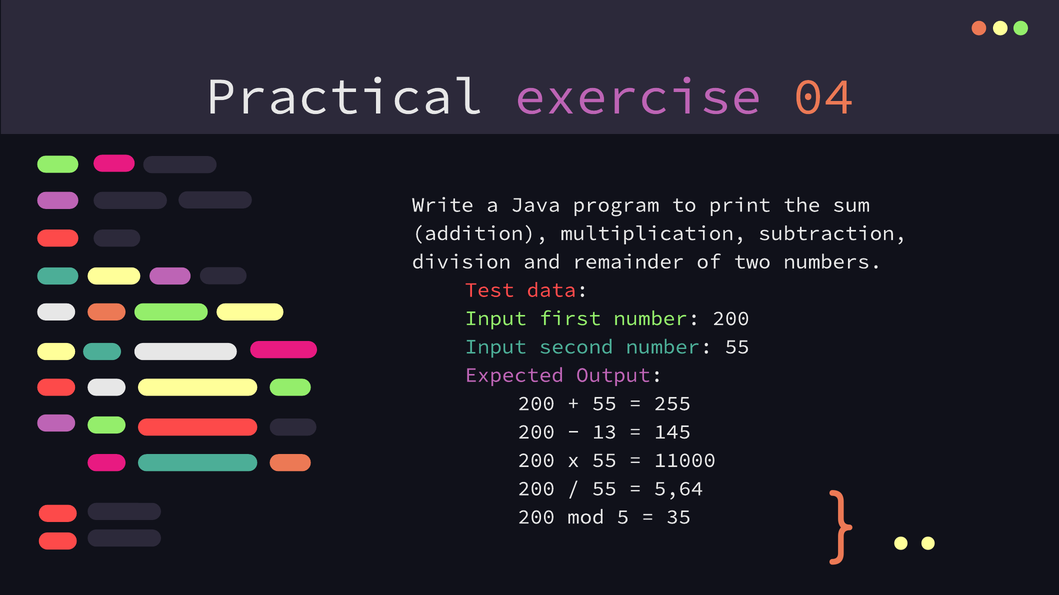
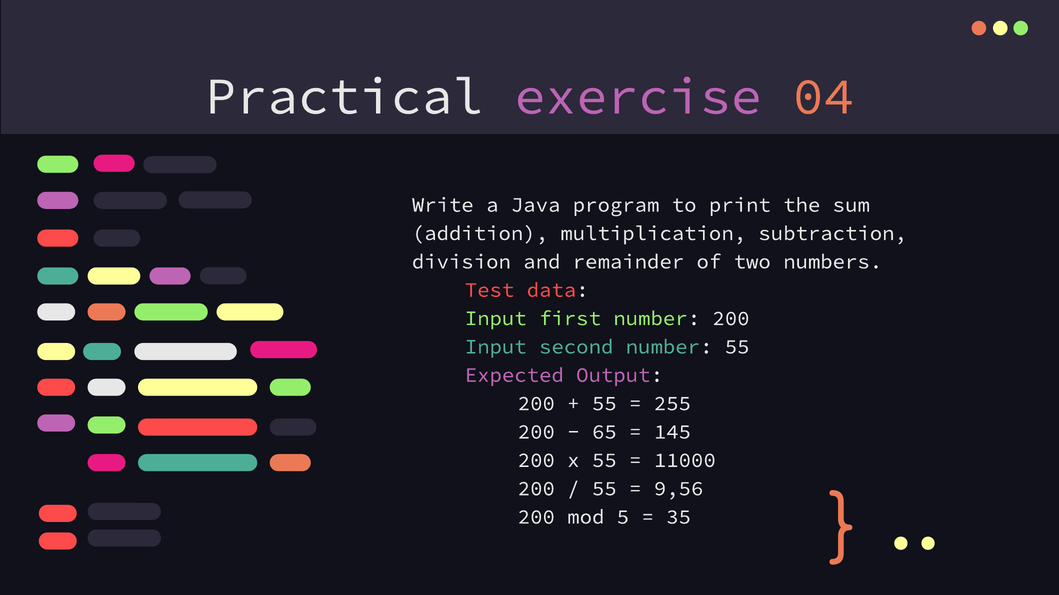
13: 13 -> 65
5,64: 5,64 -> 9,56
